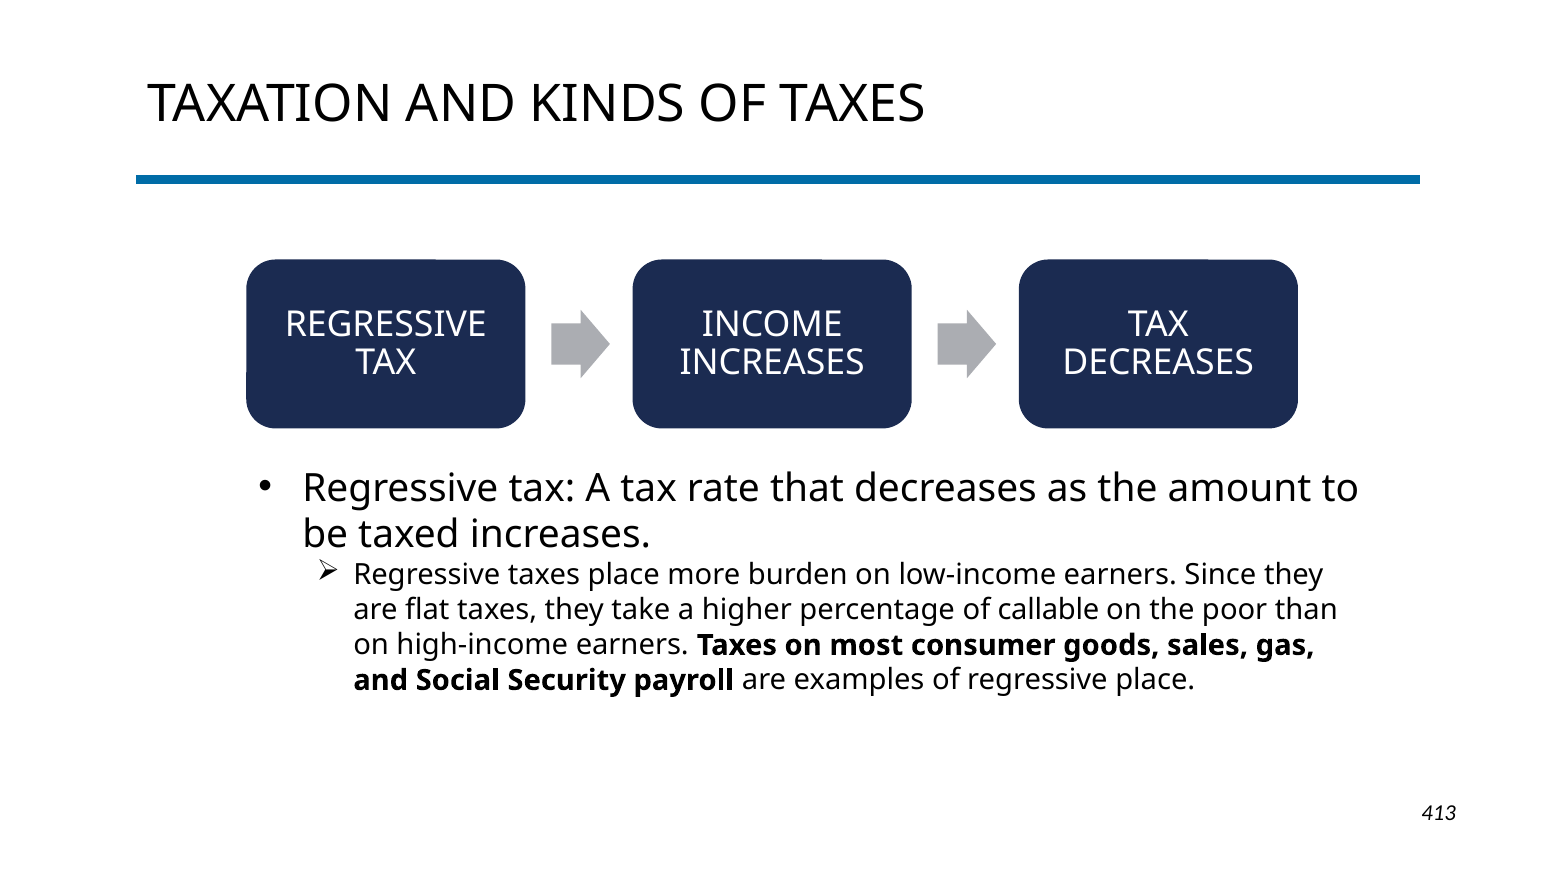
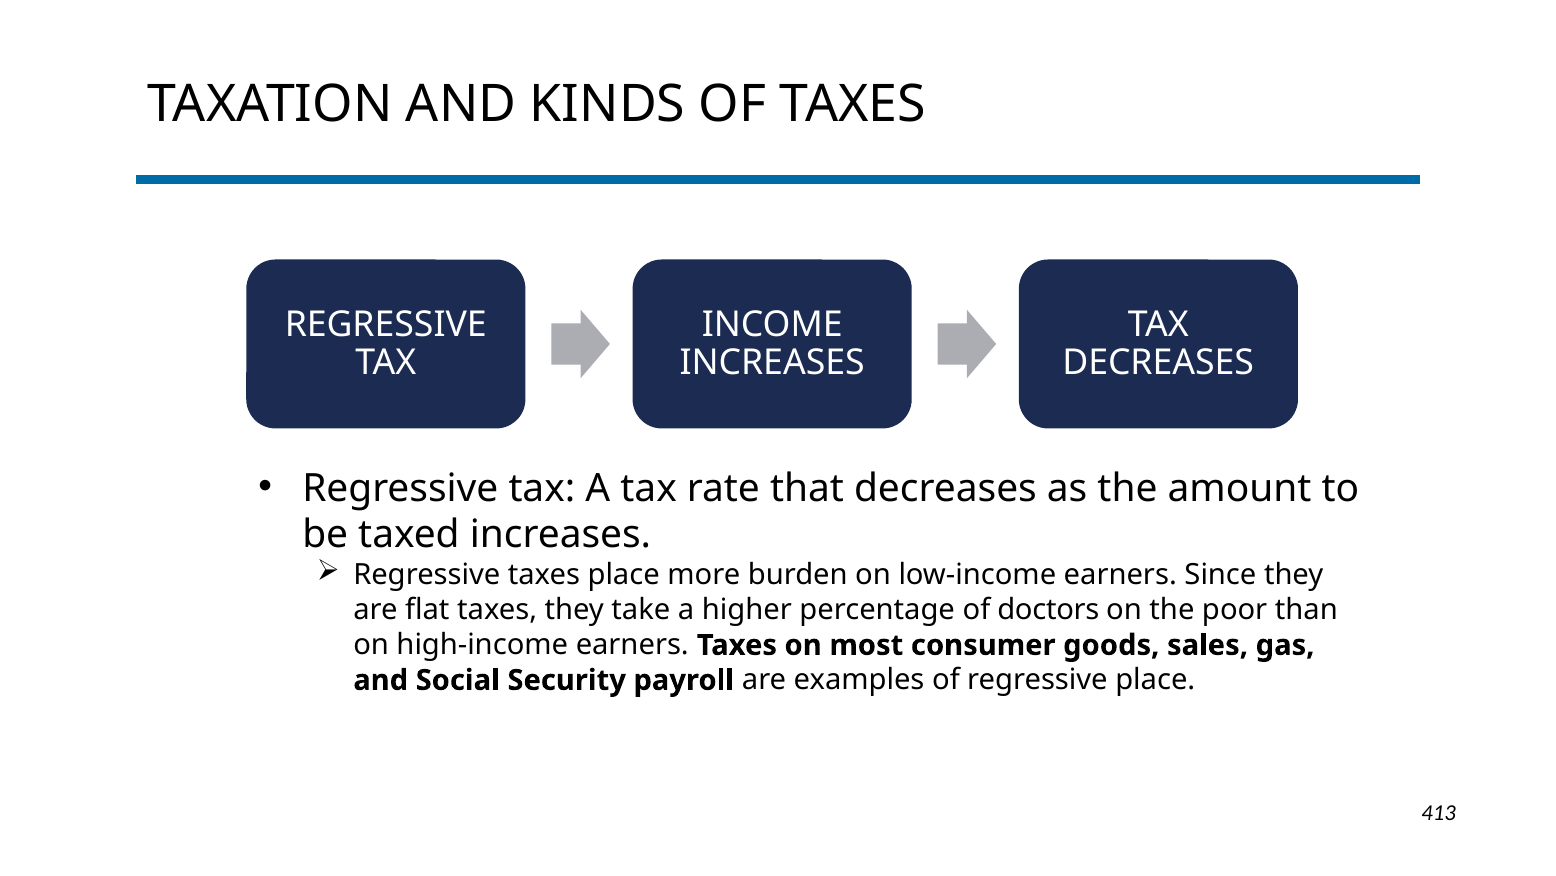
callable: callable -> doctors
